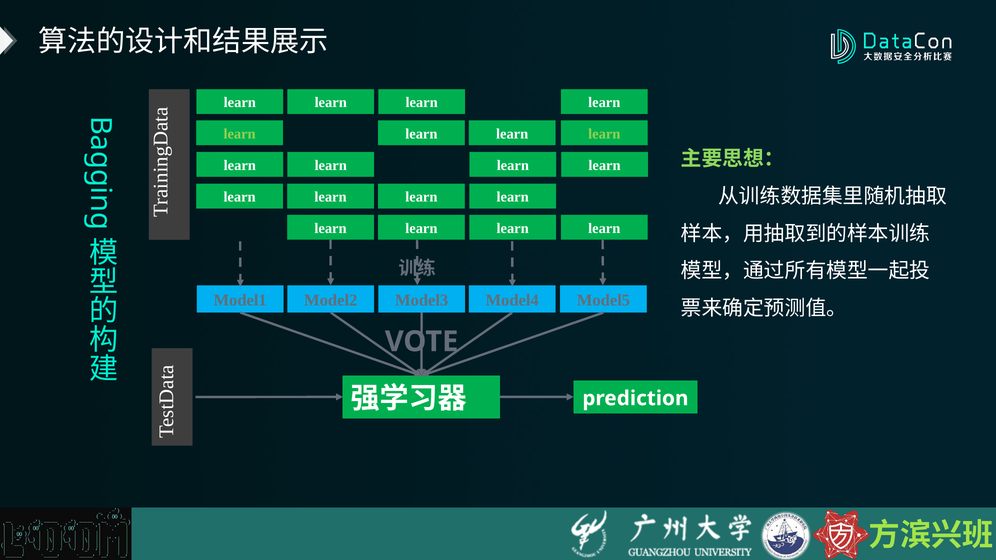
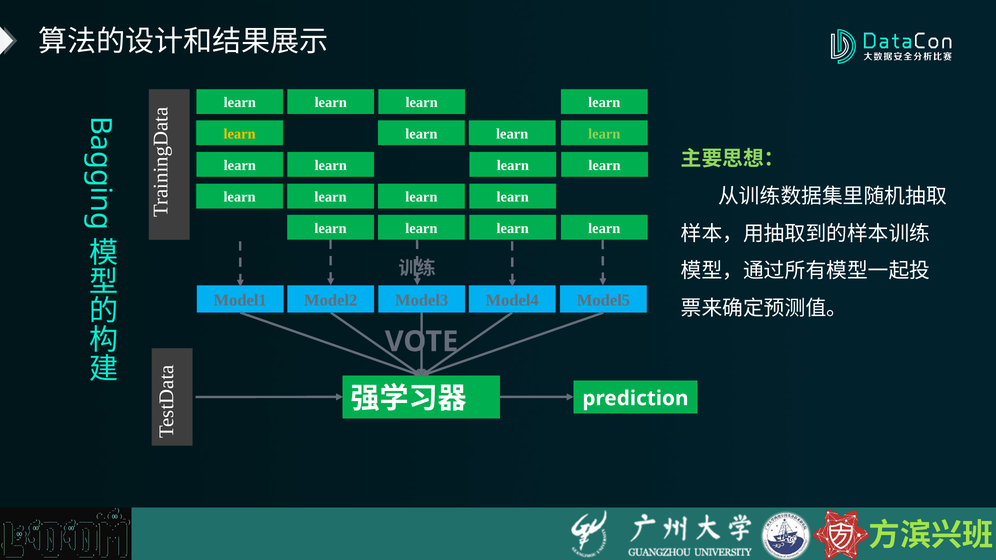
learn at (240, 134) colour: light green -> yellow
